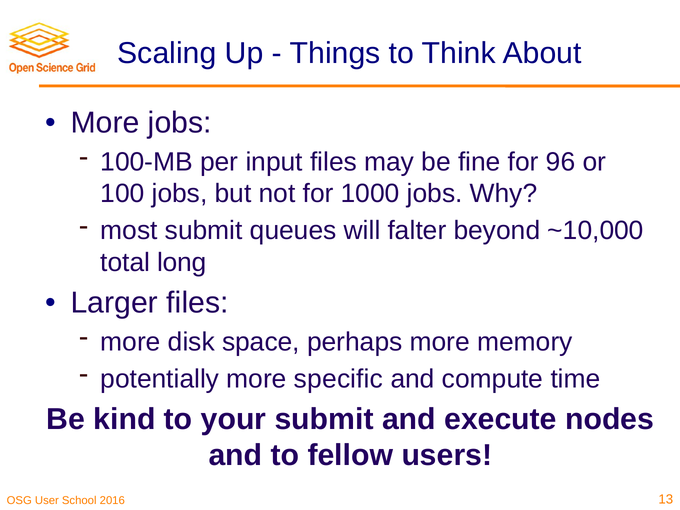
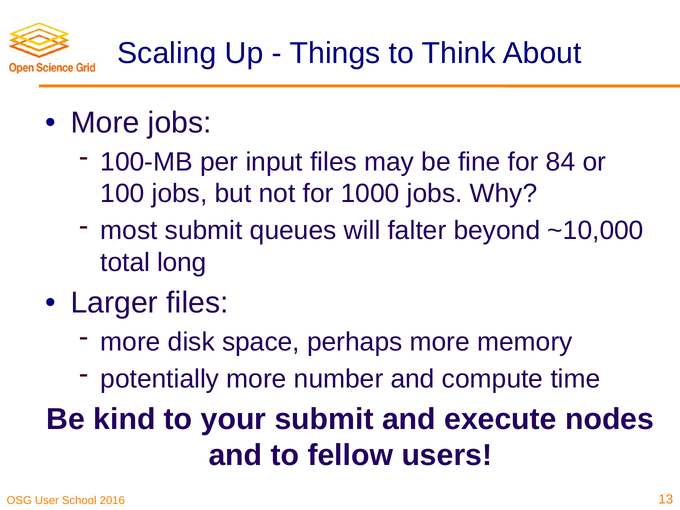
96: 96 -> 84
specific: specific -> number
